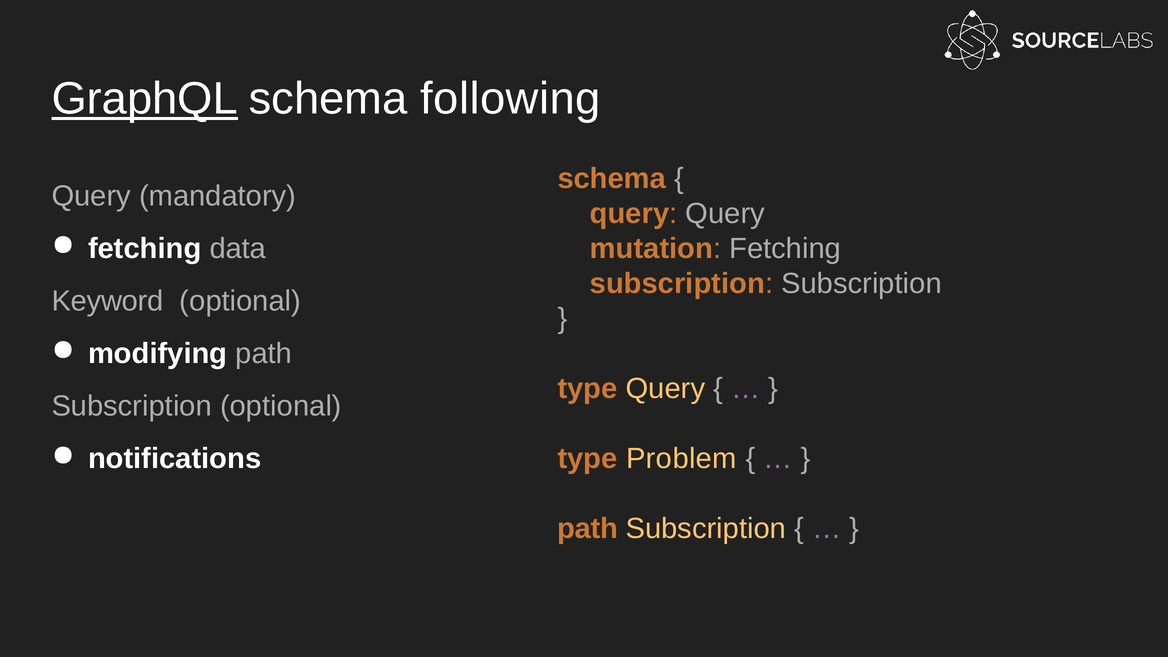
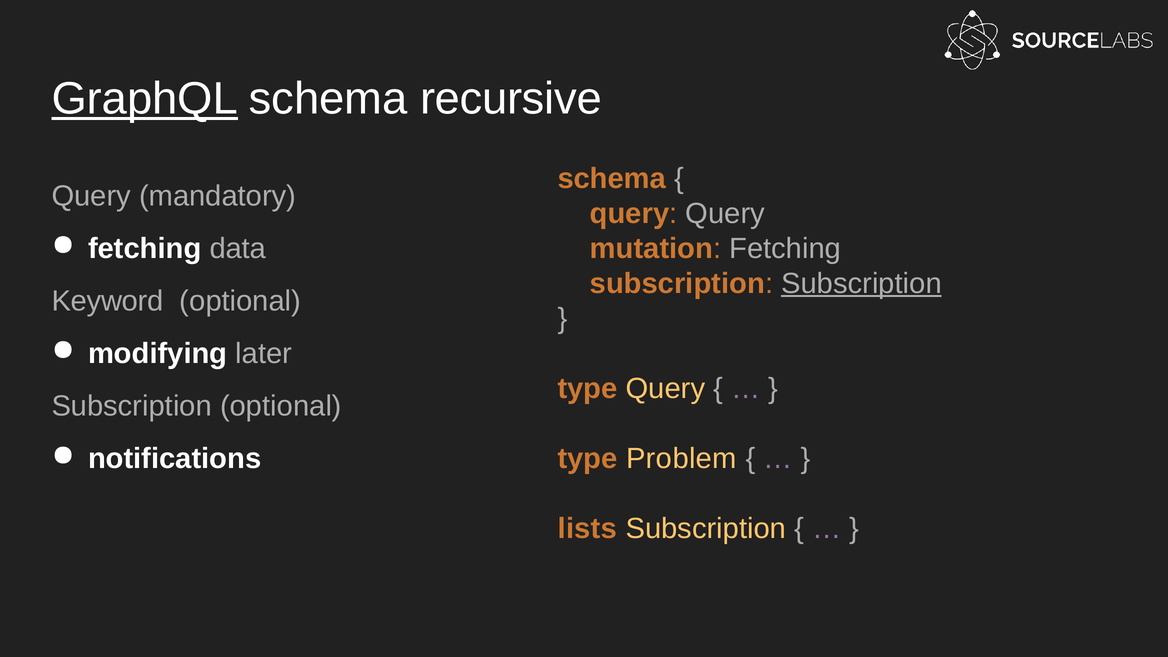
following: following -> recursive
Subscription at (861, 284) underline: none -> present
modifying path: path -> later
path at (588, 529): path -> lists
